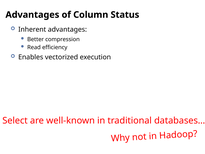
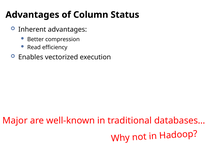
Select: Select -> Major
